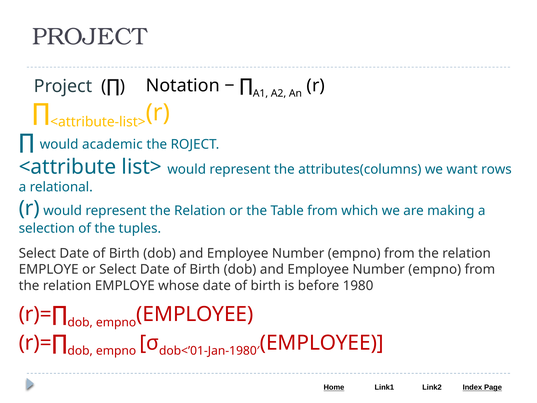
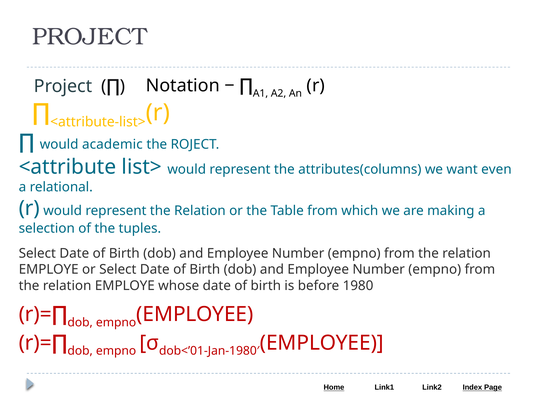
rows: rows -> even
